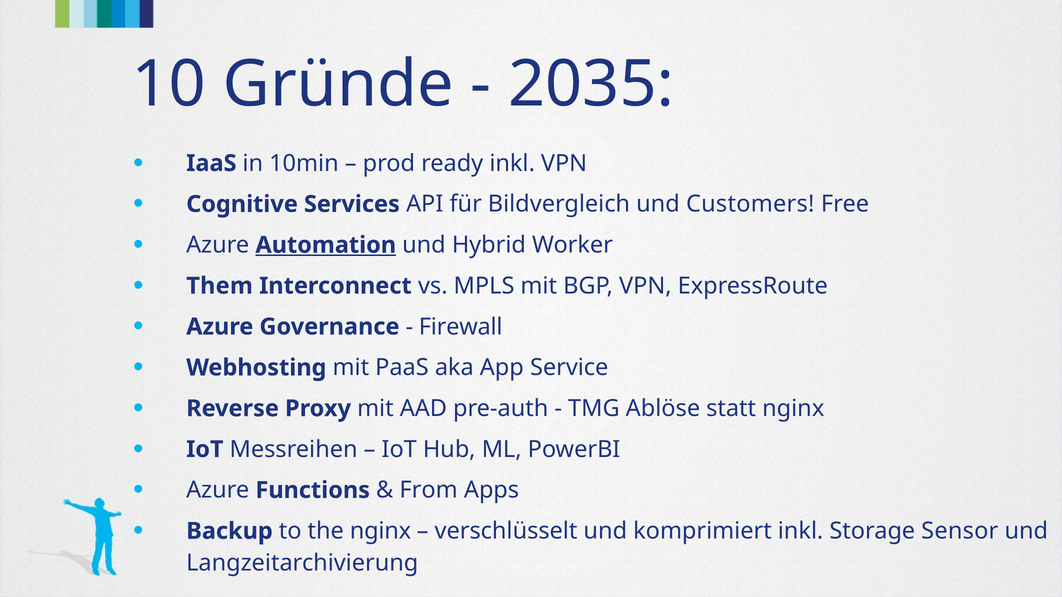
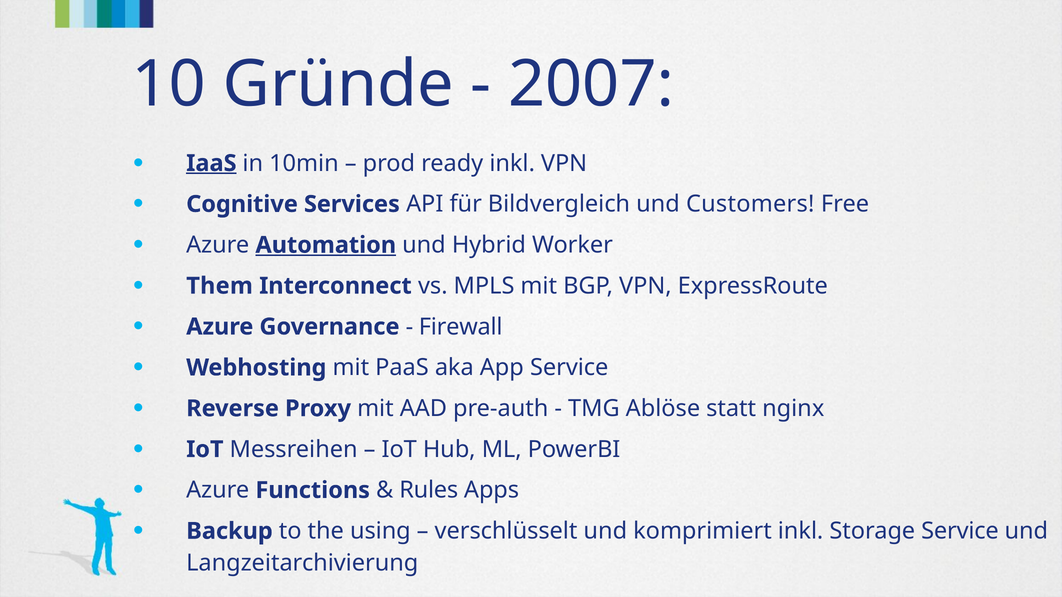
2035: 2035 -> 2007
IaaS underline: none -> present
From: From -> Rules
the nginx: nginx -> using
Storage Sensor: Sensor -> Service
